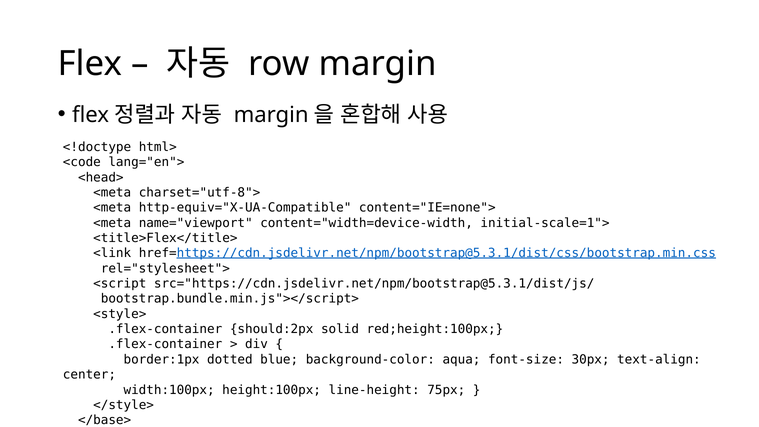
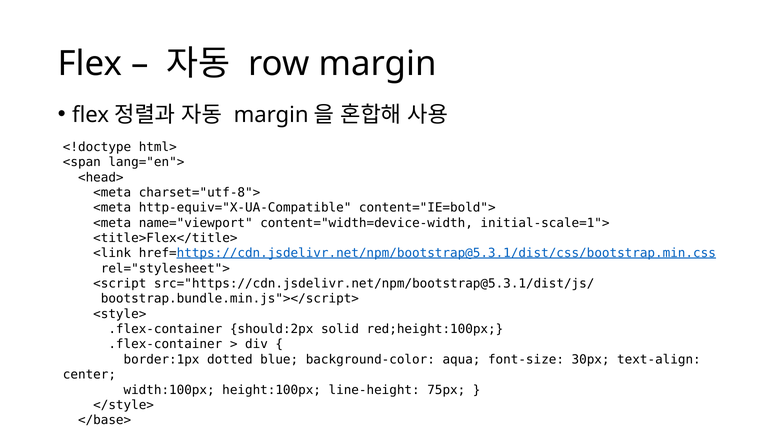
<code: <code -> <span
content="IE=none">: content="IE=none"> -> content="IE=bold">
